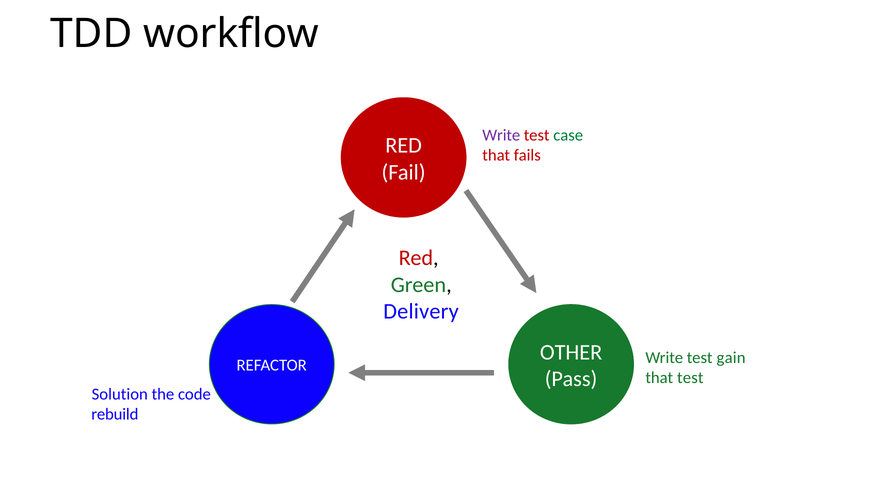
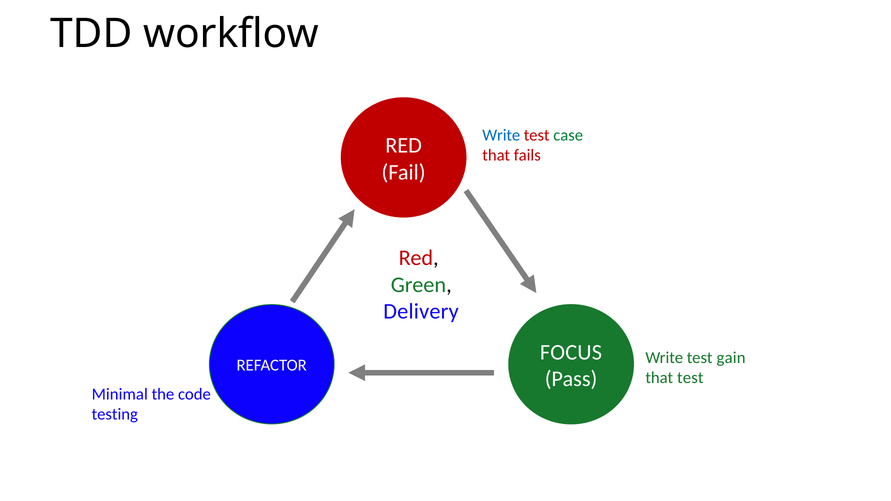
Write at (501, 135) colour: purple -> blue
OTHER: OTHER -> FOCUS
Solution: Solution -> Minimal
rebuild: rebuild -> testing
